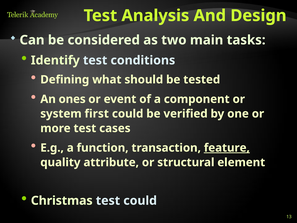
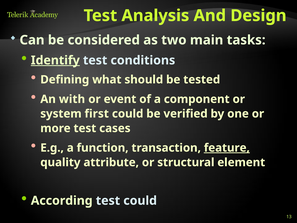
Identify underline: none -> present
ones: ones -> with
Christmas: Christmas -> According
